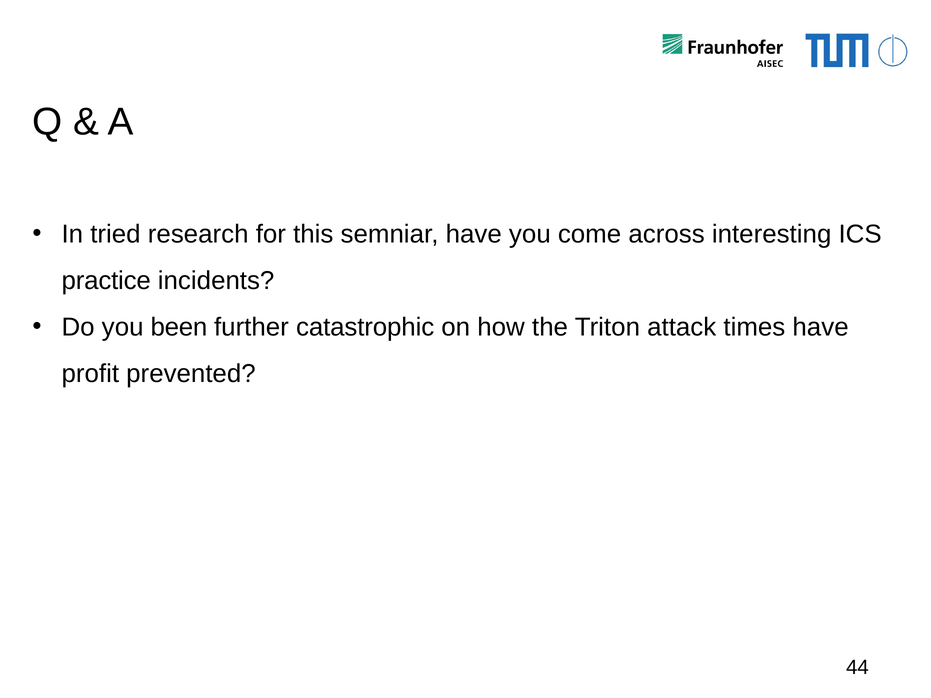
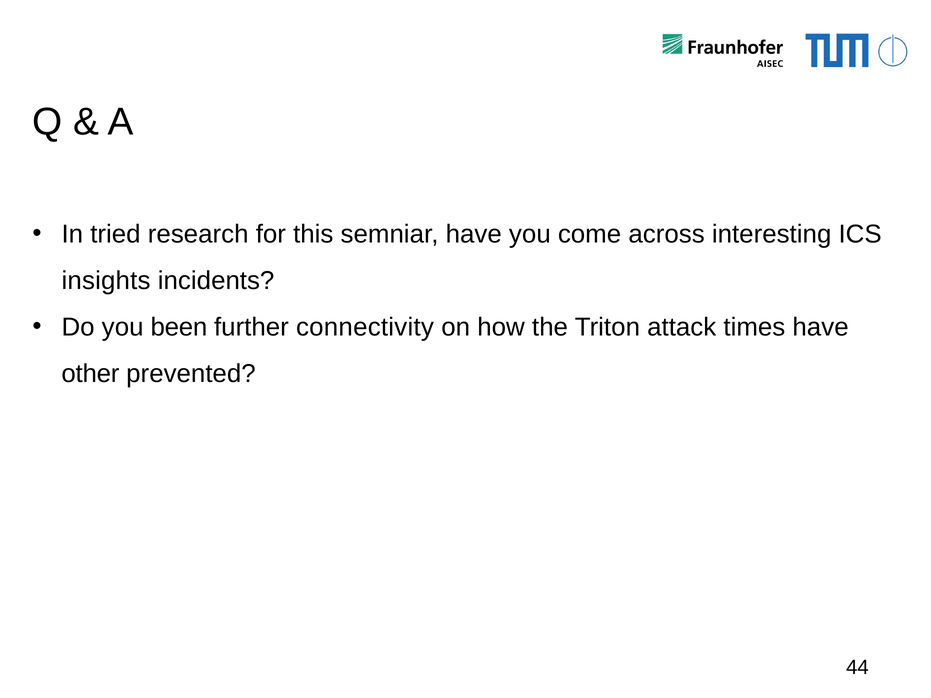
practice: practice -> insights
catastrophic: catastrophic -> connectivity
profit: profit -> other
